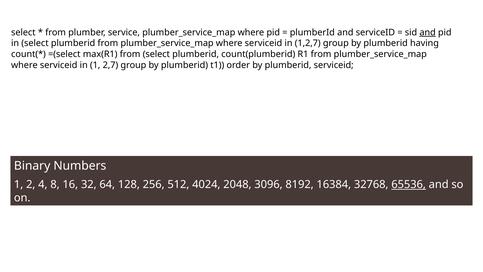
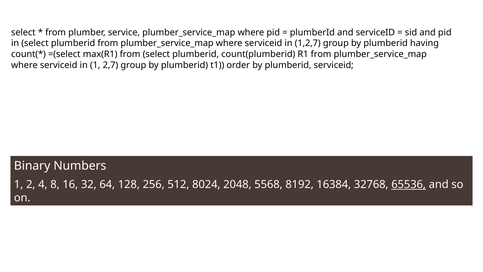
and at (428, 32) underline: present -> none
4024: 4024 -> 8024
3096: 3096 -> 5568
